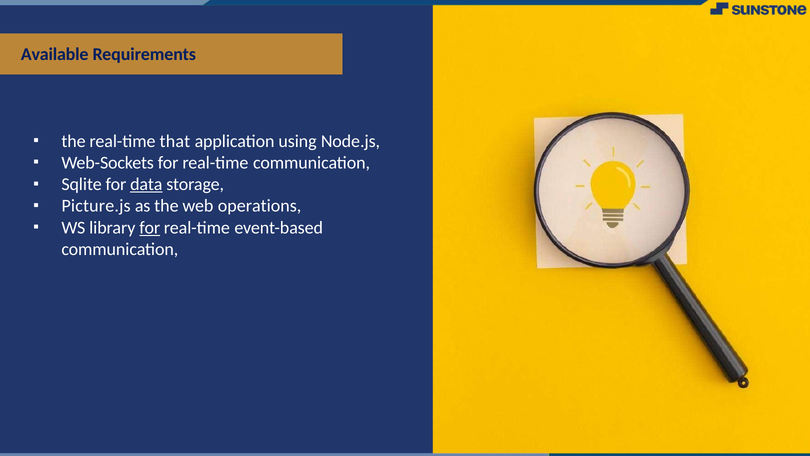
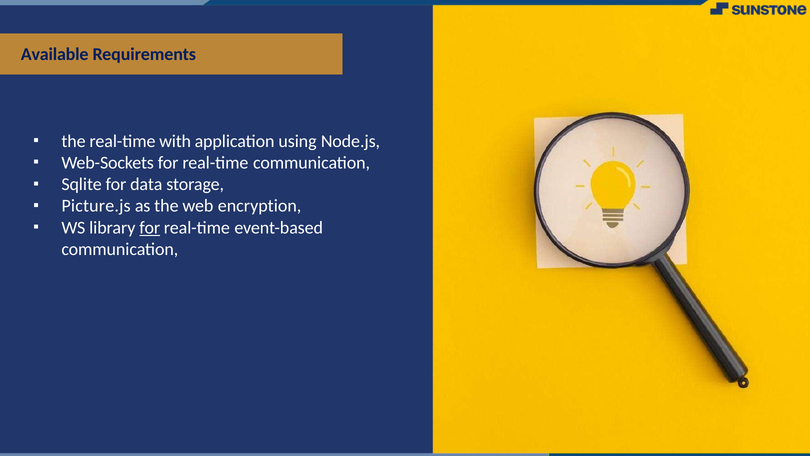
that: that -> with
data underline: present -> none
operations: operations -> encryption
